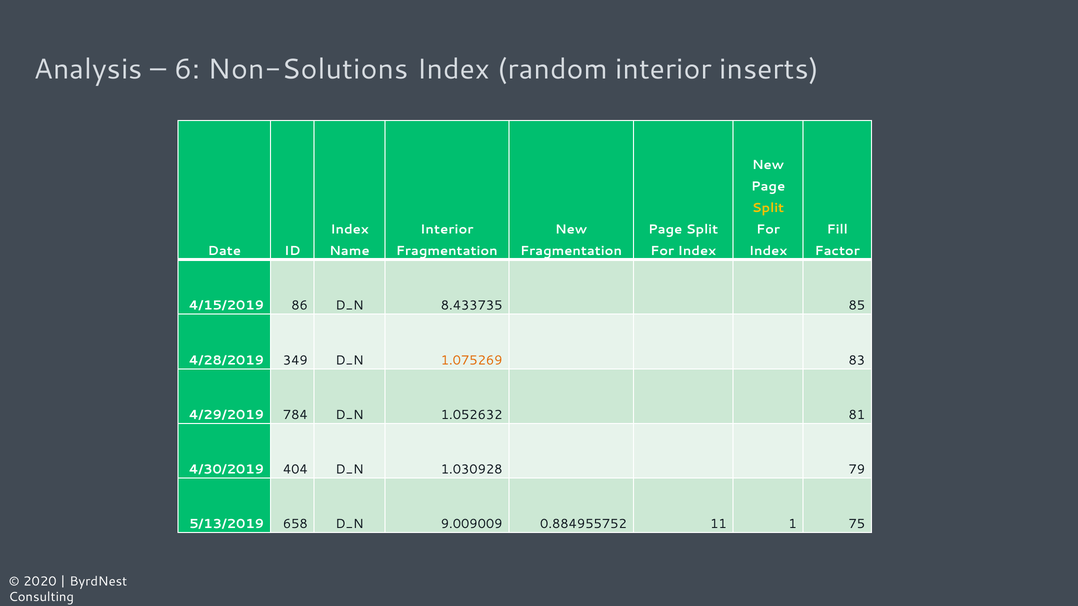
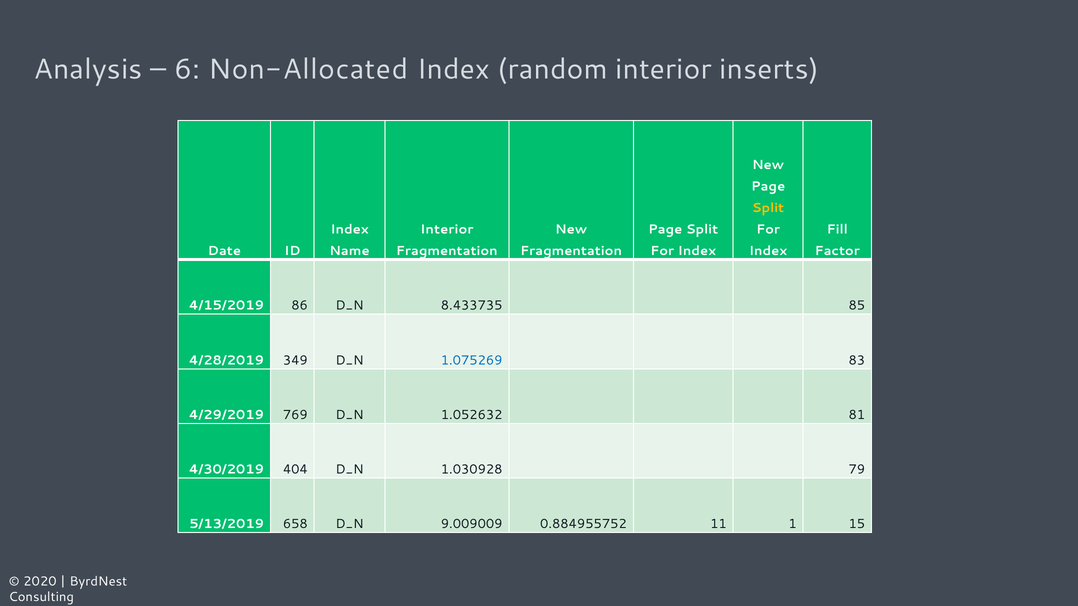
Non-Solutions: Non-Solutions -> Non-Allocated
1.075269 colour: orange -> blue
784: 784 -> 769
75: 75 -> 15
